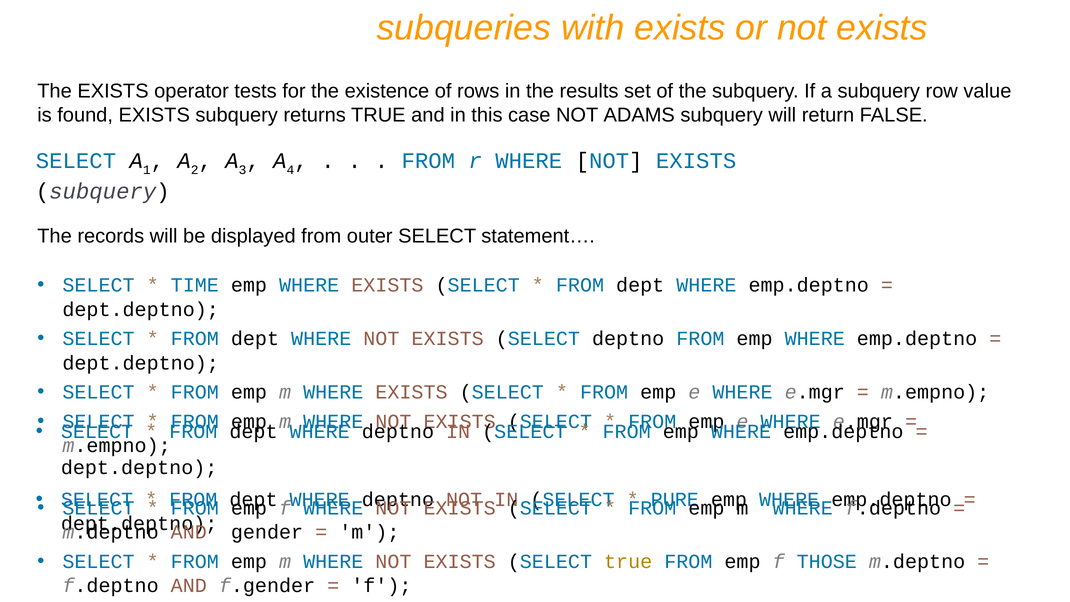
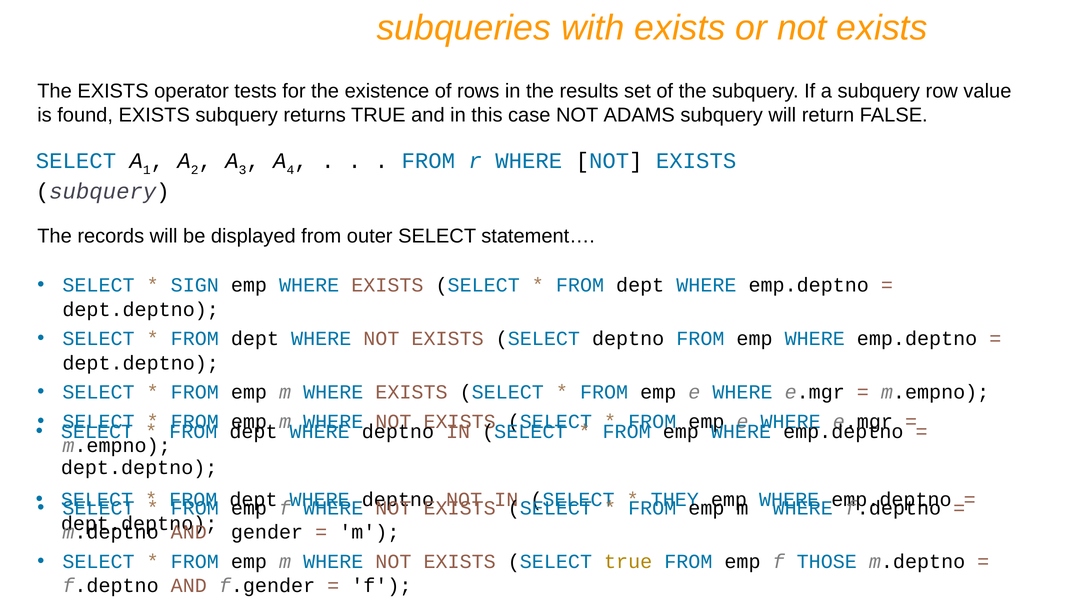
TIME: TIME -> SIGN
PURE: PURE -> THEY
